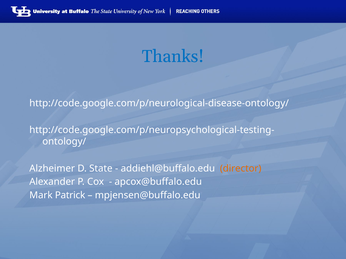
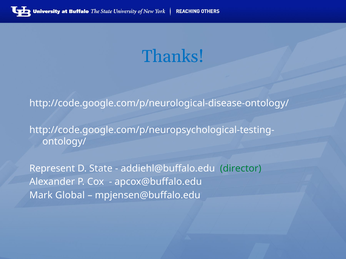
Alzheimer: Alzheimer -> Represent
director colour: orange -> green
Patrick: Patrick -> Global
